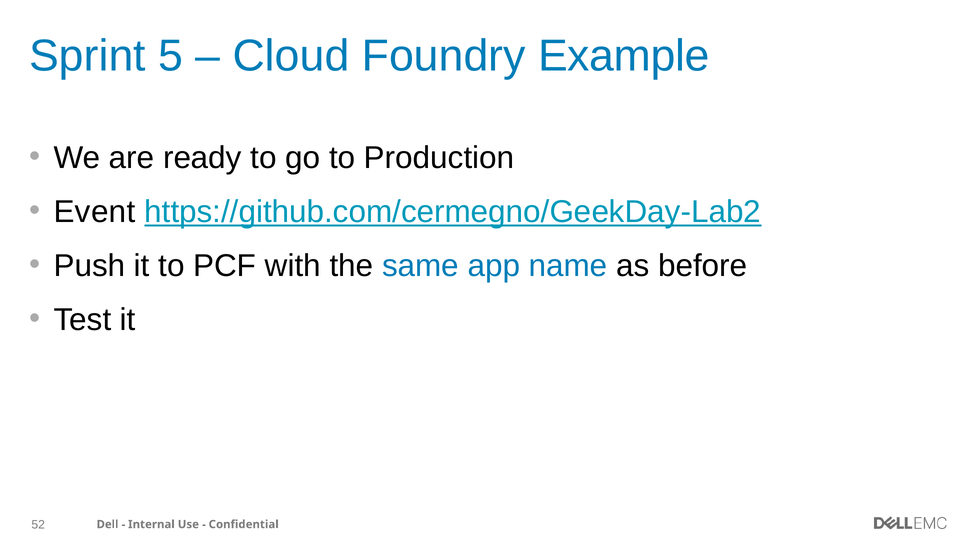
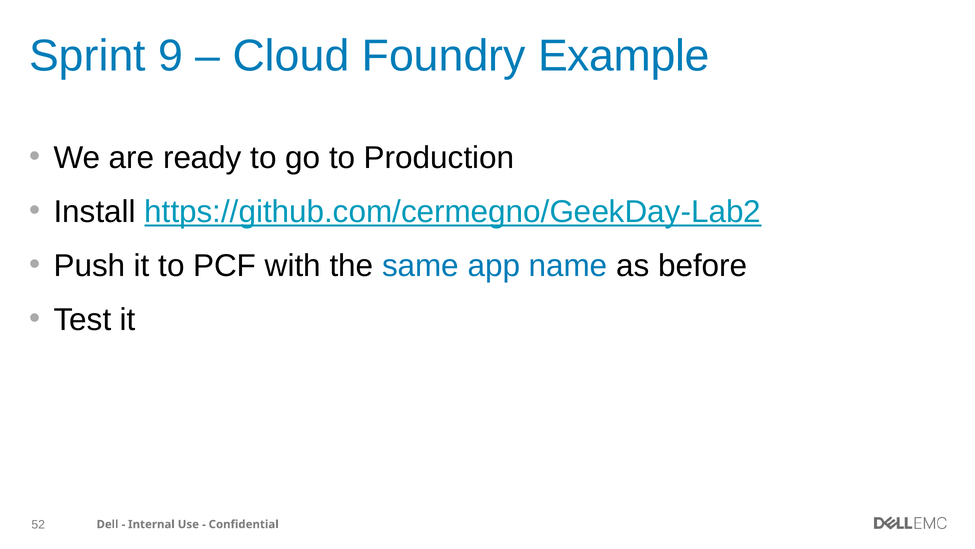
5: 5 -> 9
Event: Event -> Install
